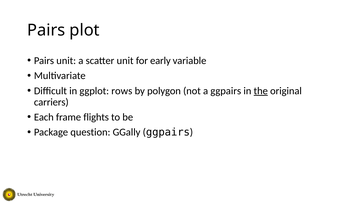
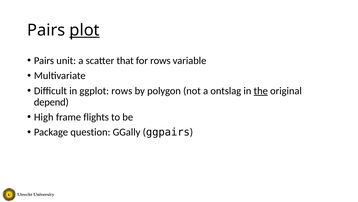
plot underline: none -> present
scatter unit: unit -> that
for early: early -> rows
a ggpairs: ggpairs -> ontslag
carriers: carriers -> depend
Each: Each -> High
